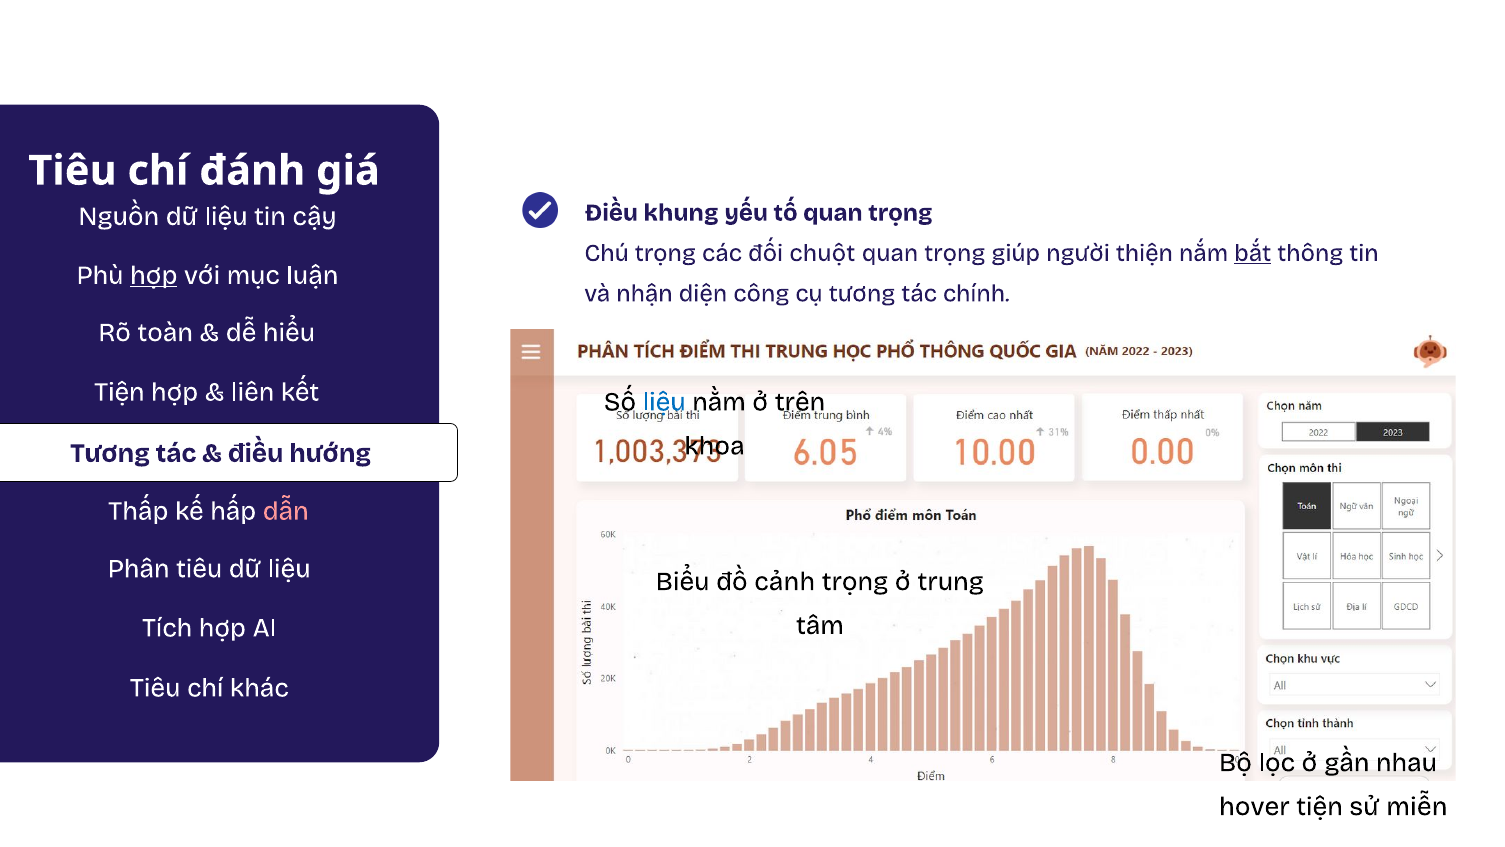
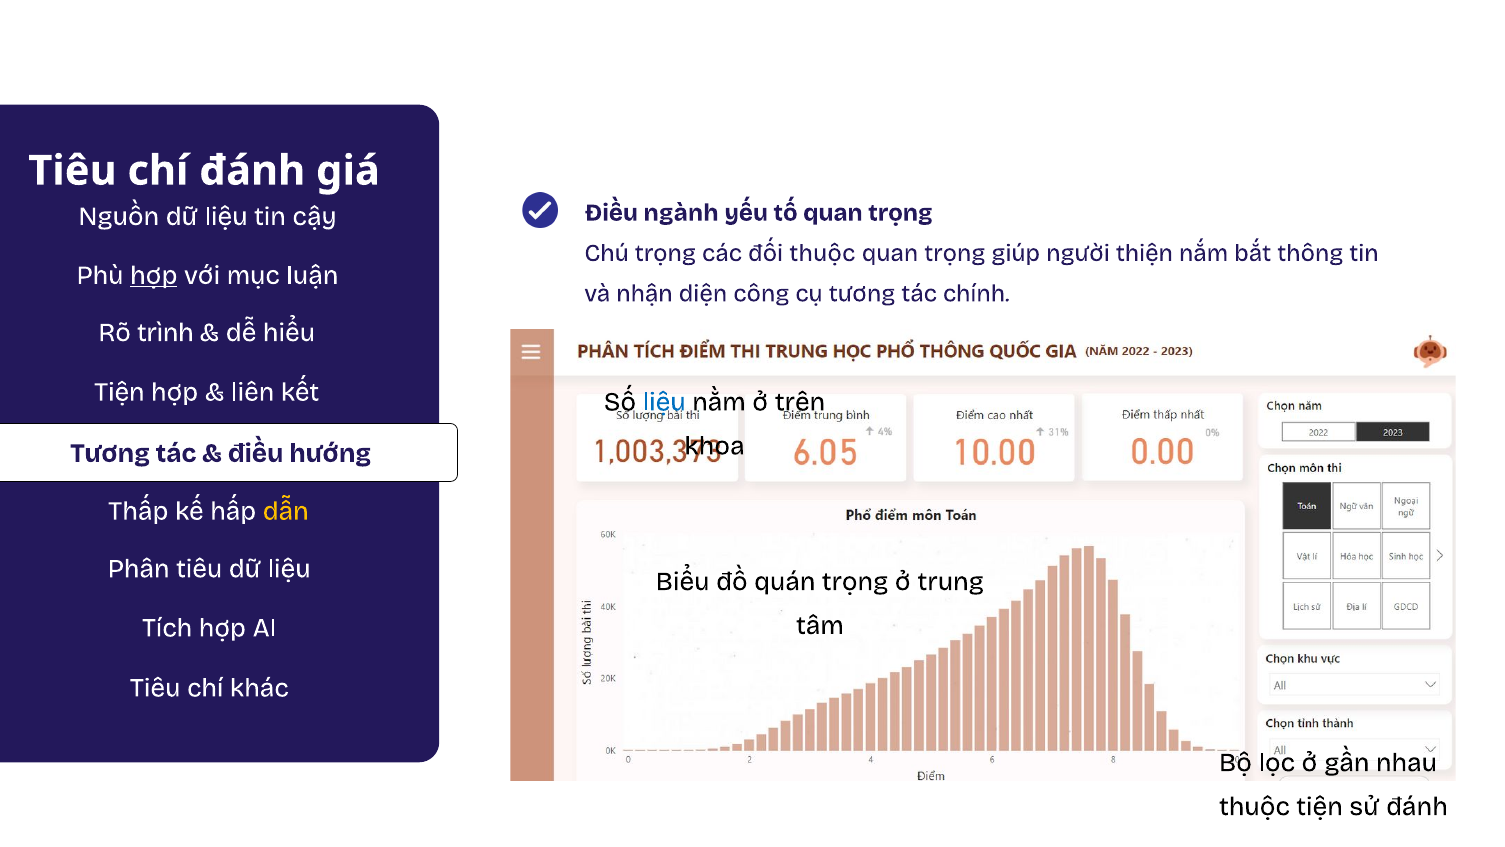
khung: khung -> ngành
đối chuột: chuột -> thuộc
bắt underline: present -> none
toàn: toàn -> trình
dẫn colour: pink -> yellow
cảnh: cảnh -> quán
hover at (1254, 806): hover -> thuộc
sử miễn: miễn -> đánh
